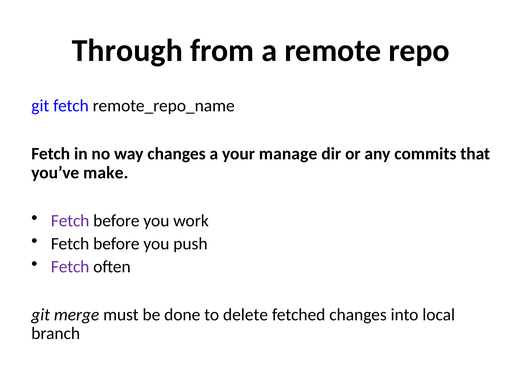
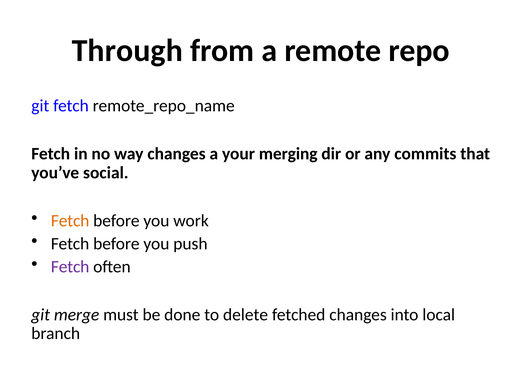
manage: manage -> merging
make: make -> social
Fetch at (70, 220) colour: purple -> orange
